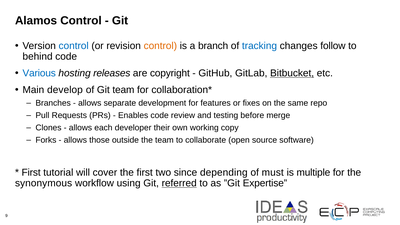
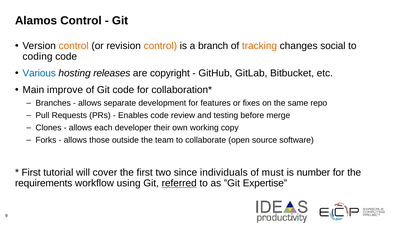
control at (74, 46) colour: blue -> orange
tracking colour: blue -> orange
follow: follow -> social
behind: behind -> coding
Bitbucket underline: present -> none
develop: develop -> improve
Git team: team -> code
depending: depending -> individuals
multiple: multiple -> number
synonymous: synonymous -> requirements
